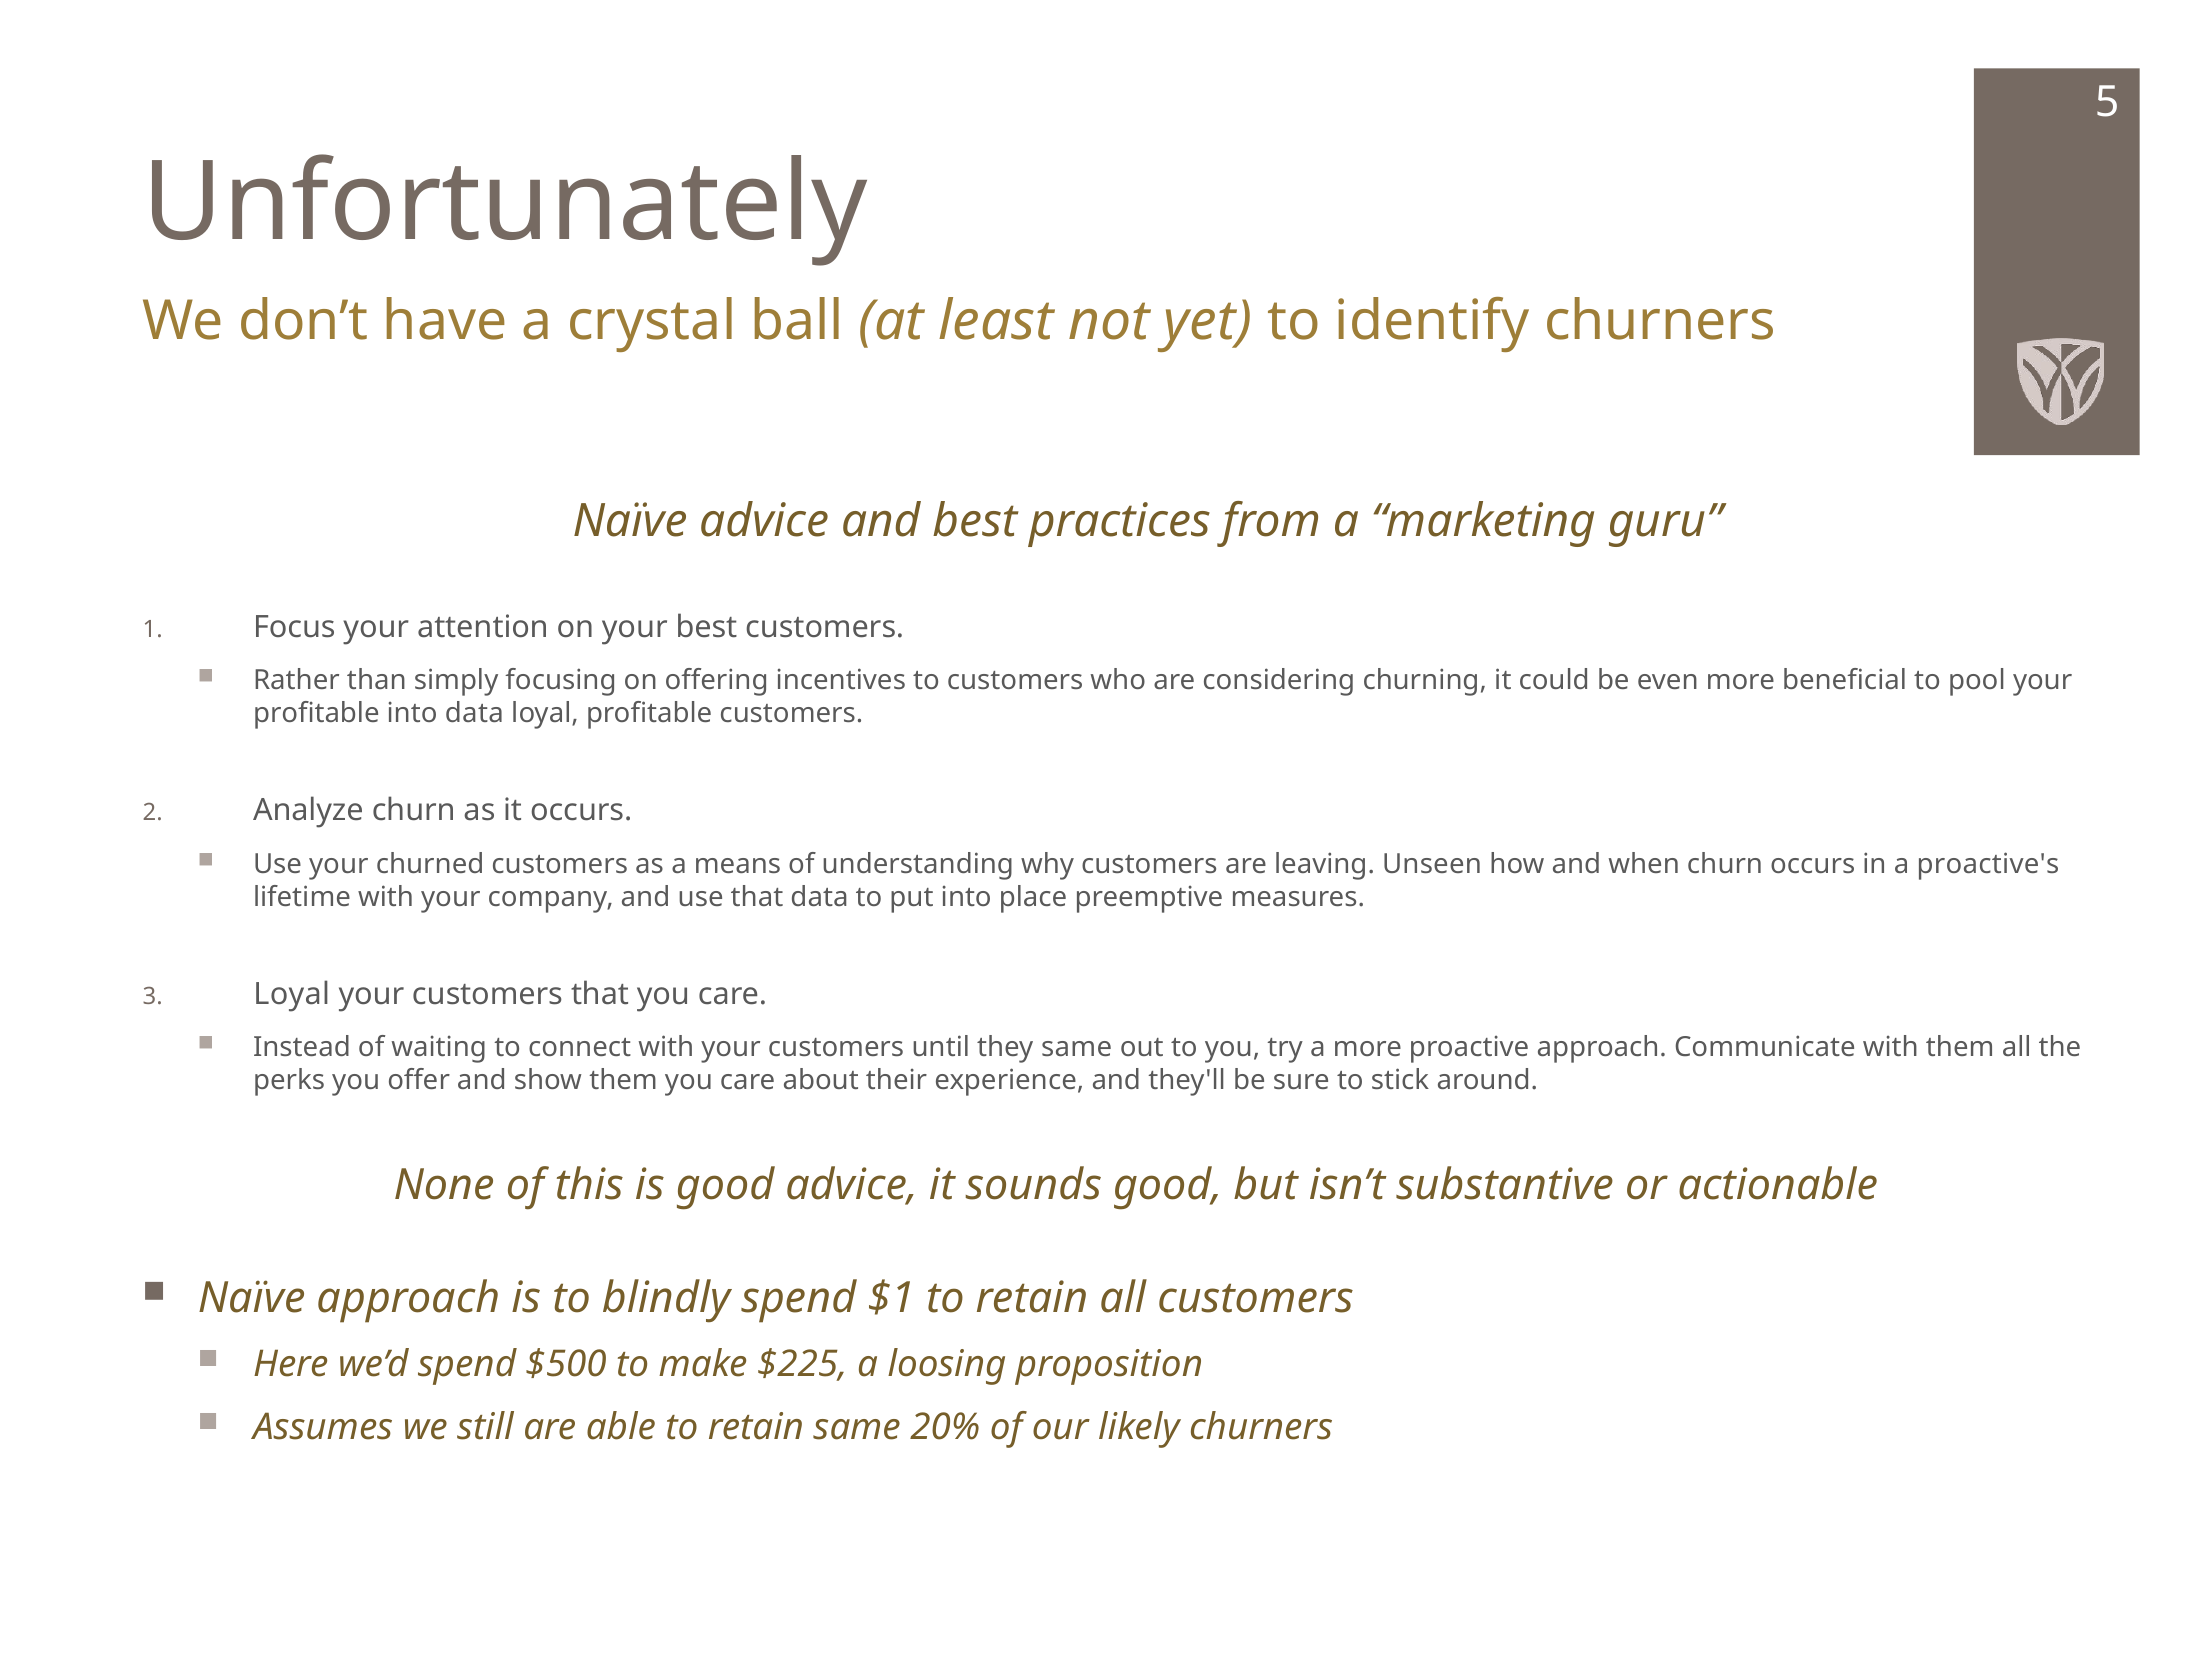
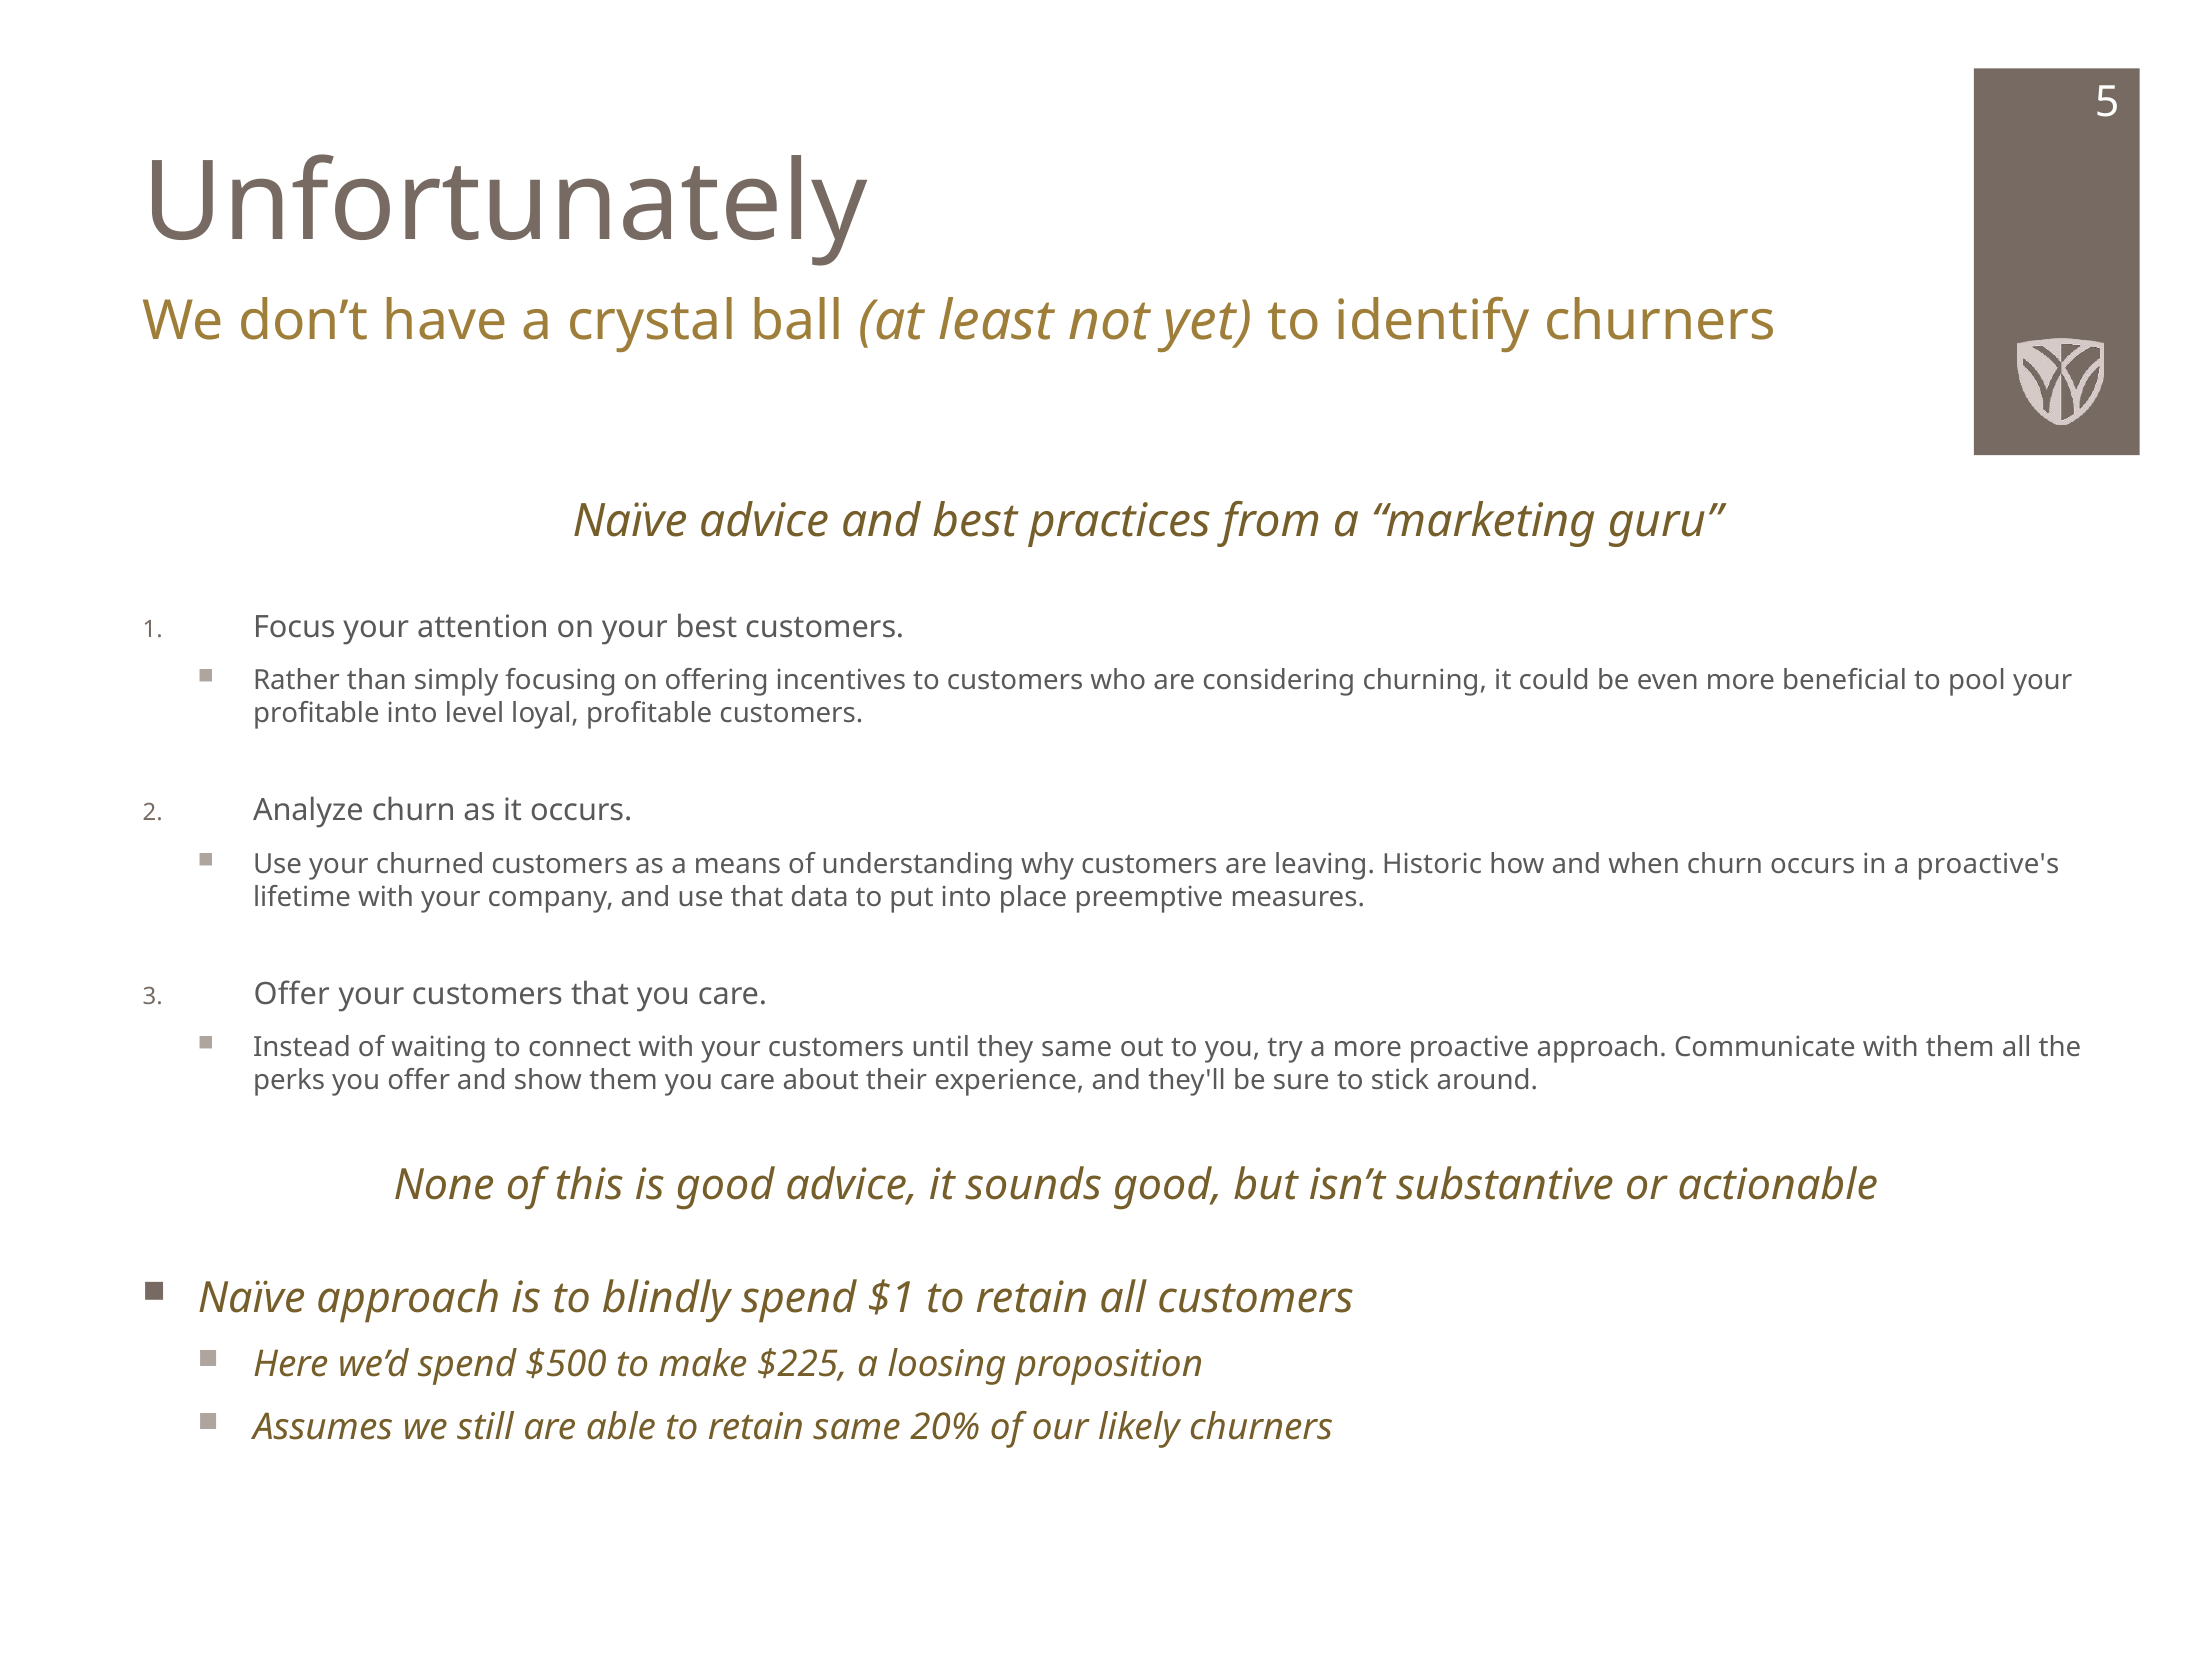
into data: data -> level
Unseen: Unseen -> Historic
Loyal at (292, 994): Loyal -> Offer
